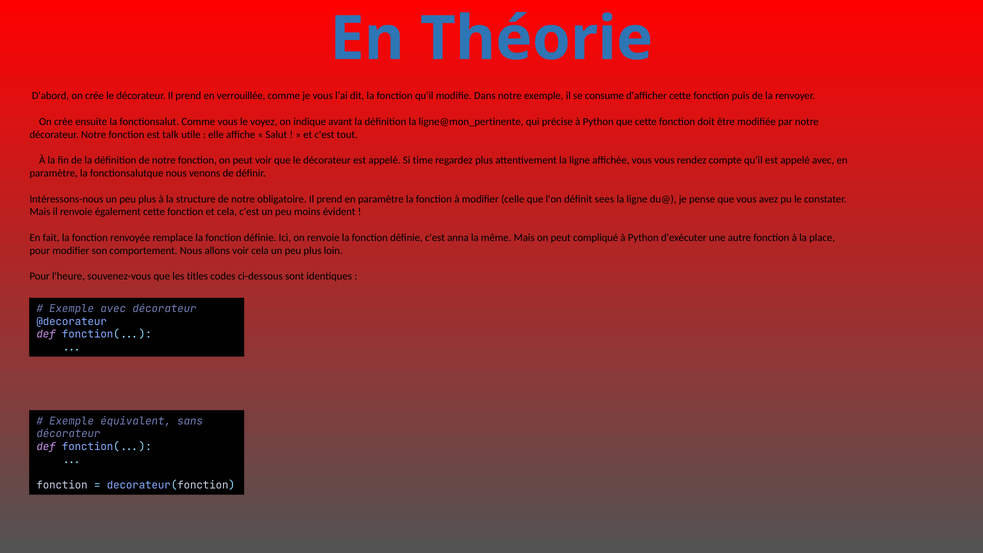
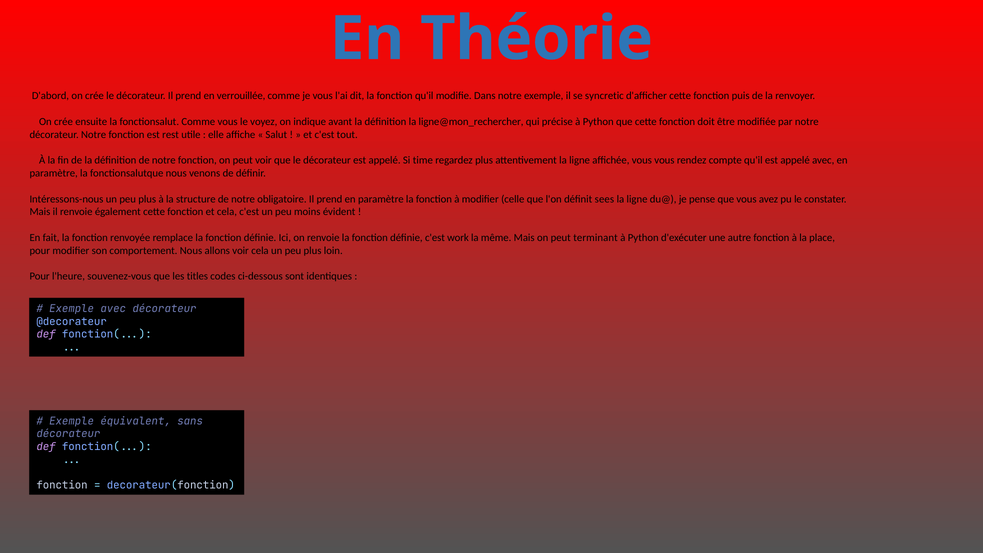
consume: consume -> syncretic
ligne@mon_pertinente: ligne@mon_pertinente -> ligne@mon_rechercher
talk: talk -> rest
anna: anna -> work
compliqué: compliqué -> terminant
